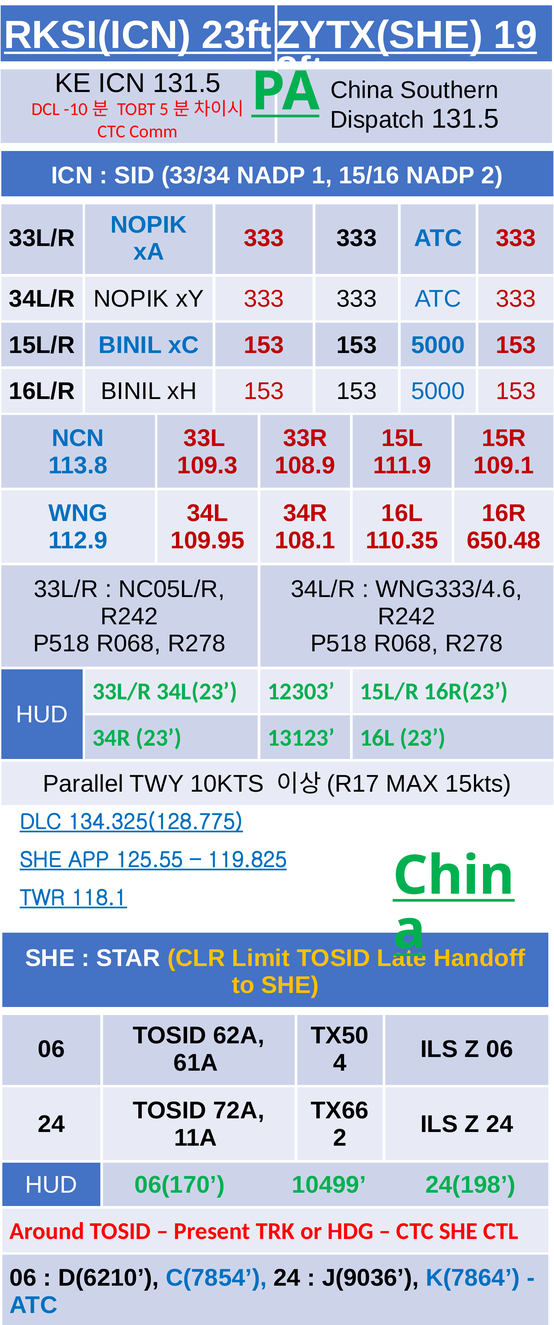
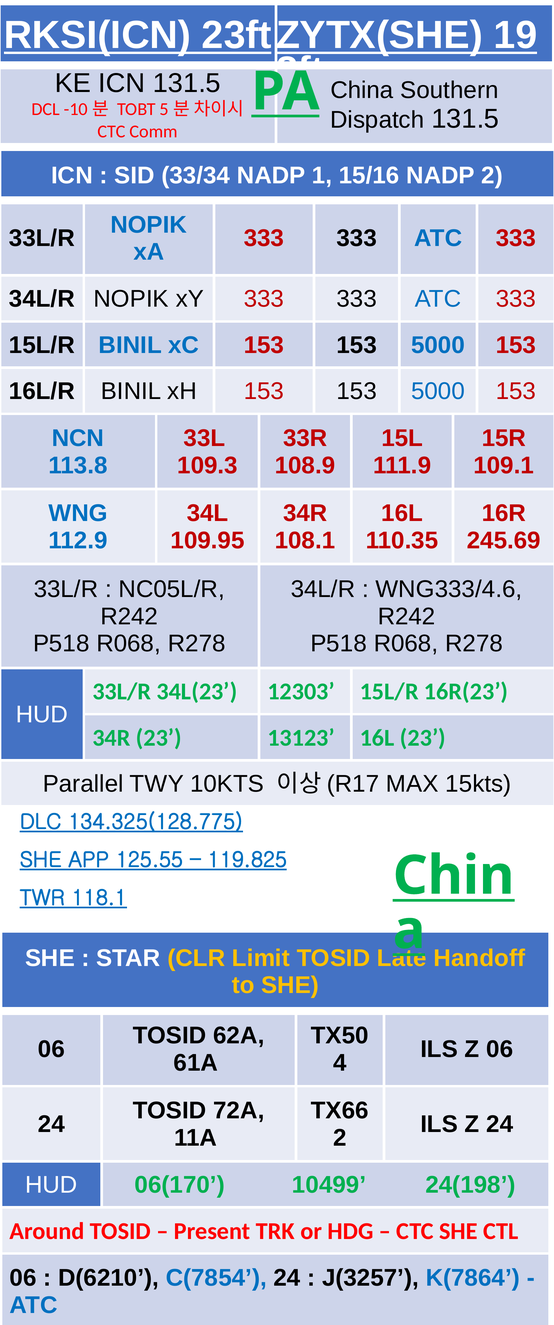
650.48: 650.48 -> 245.69
J(9036: J(9036 -> J(3257
